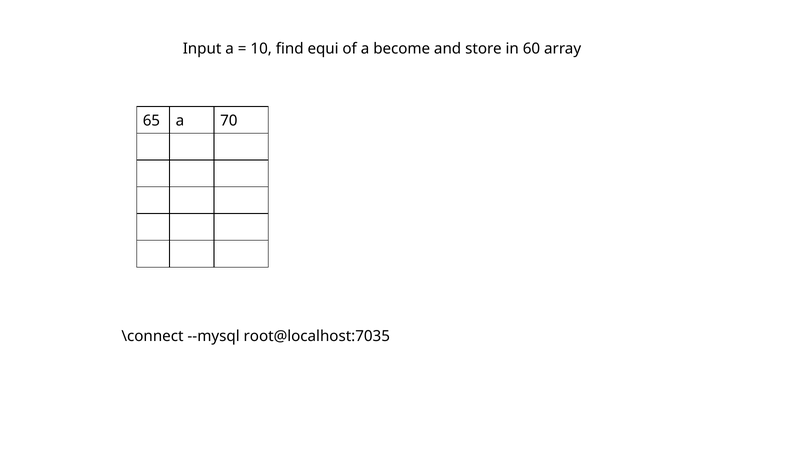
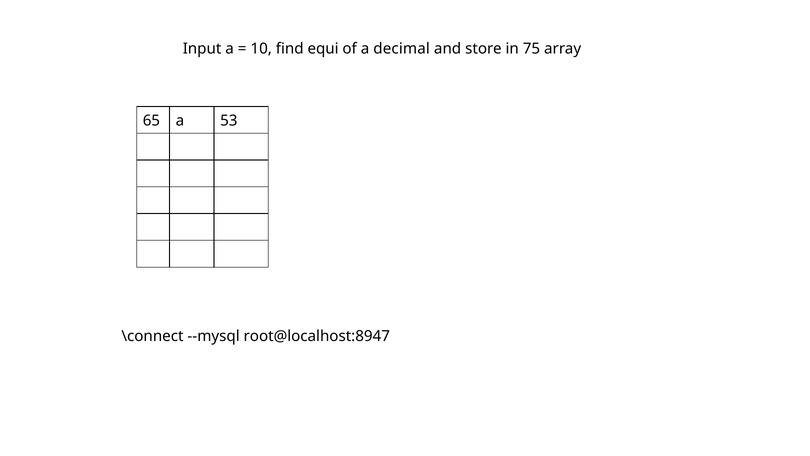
become: become -> decimal
60: 60 -> 75
70: 70 -> 53
root@localhost:7035: root@localhost:7035 -> root@localhost:8947
